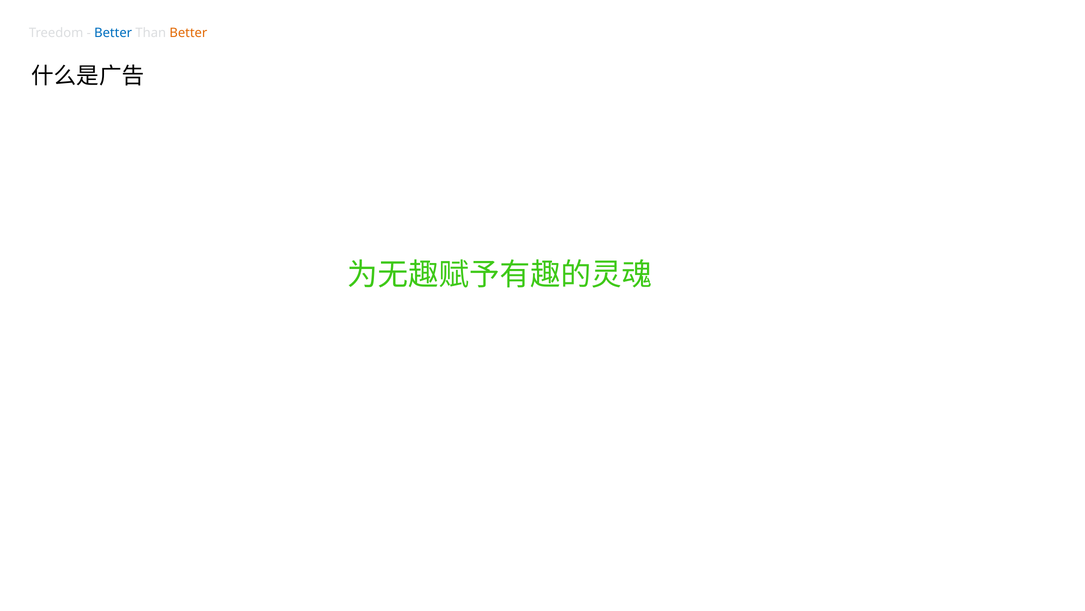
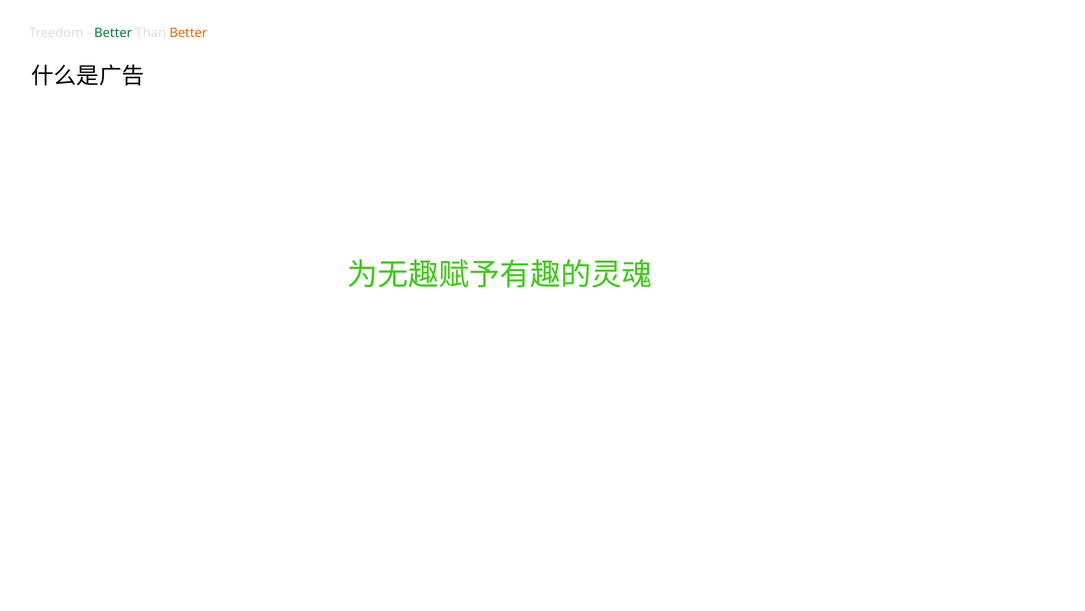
Better at (113, 33) colour: blue -> green
